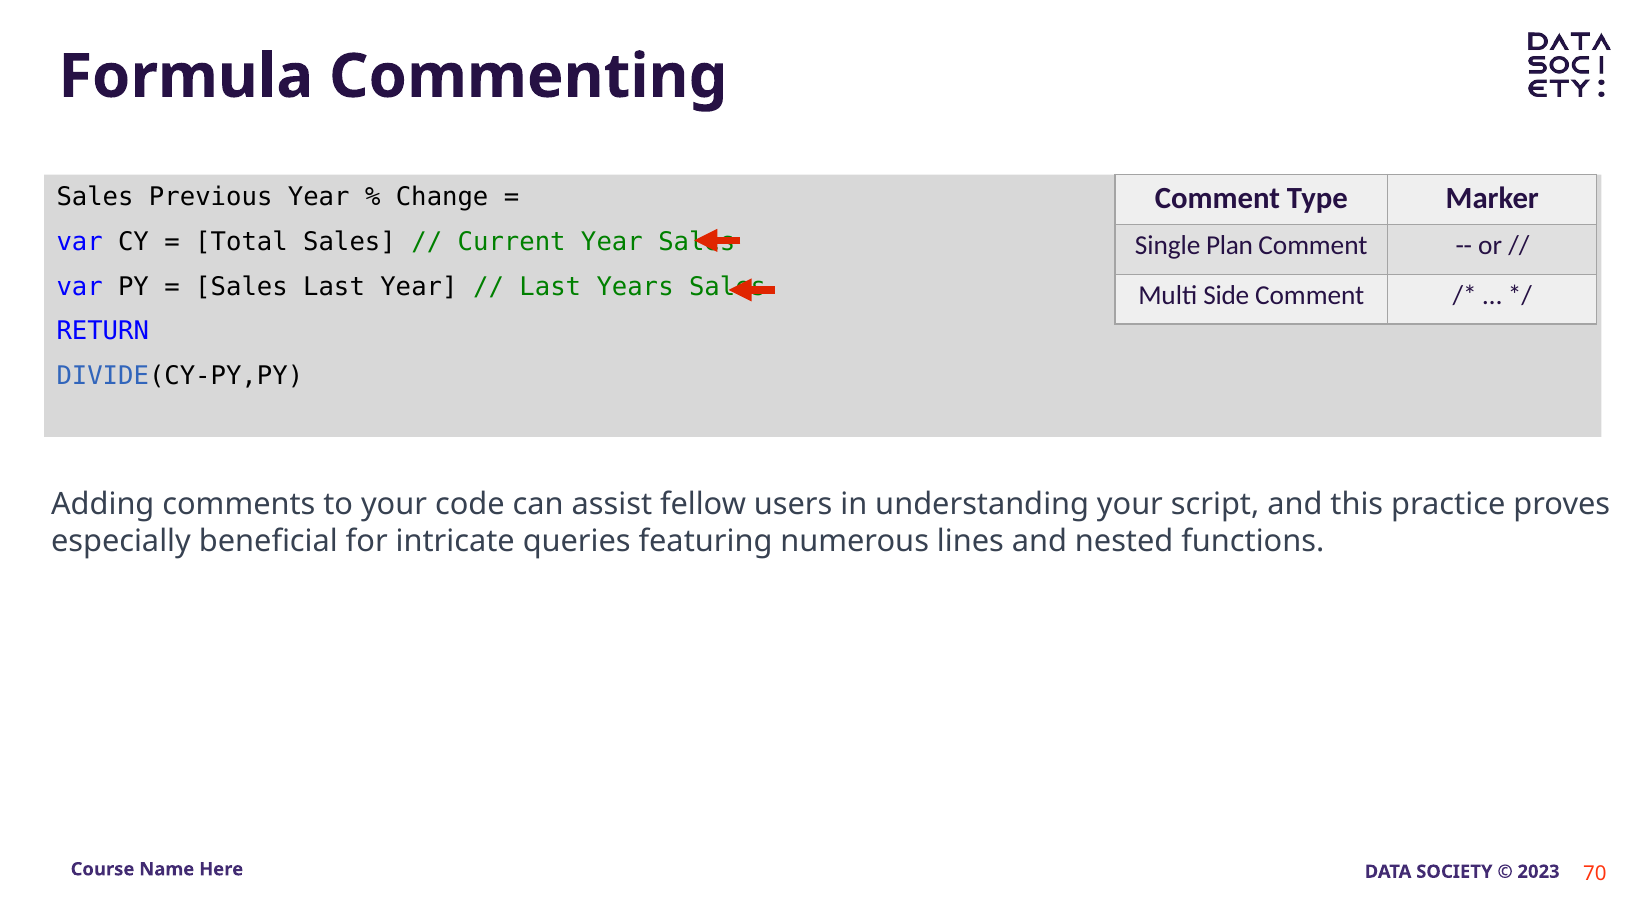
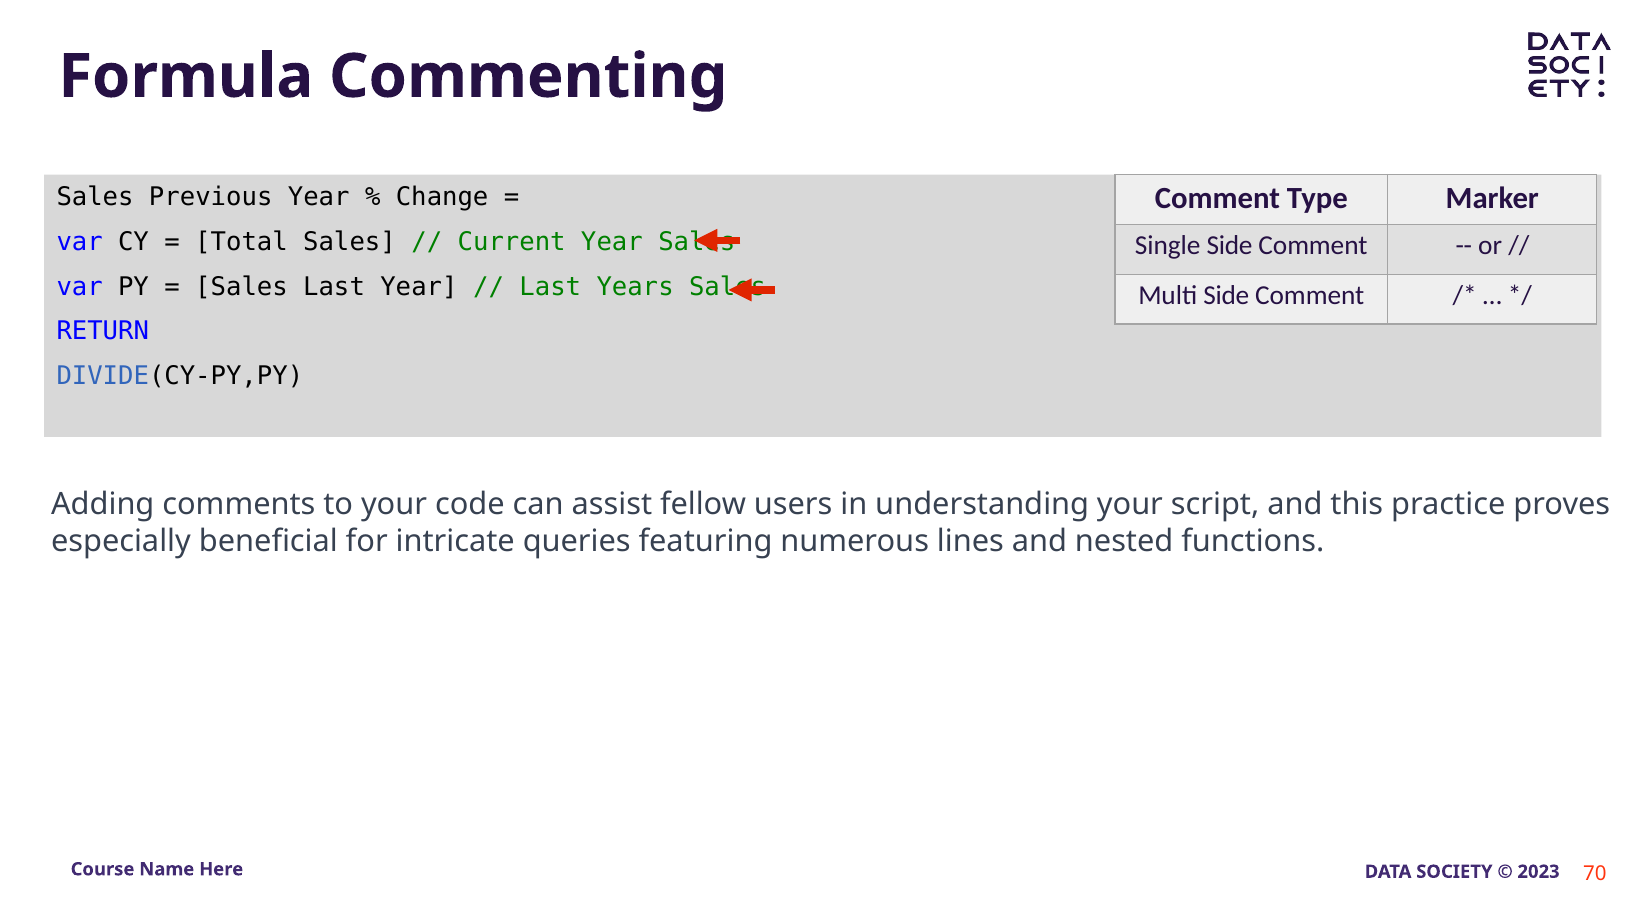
Single Plan: Plan -> Side
